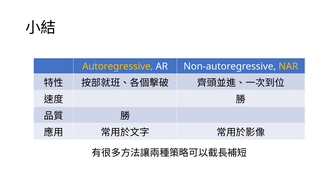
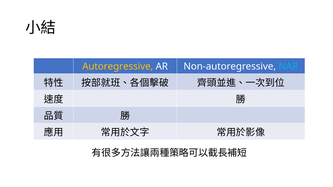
NAR colour: yellow -> light blue
